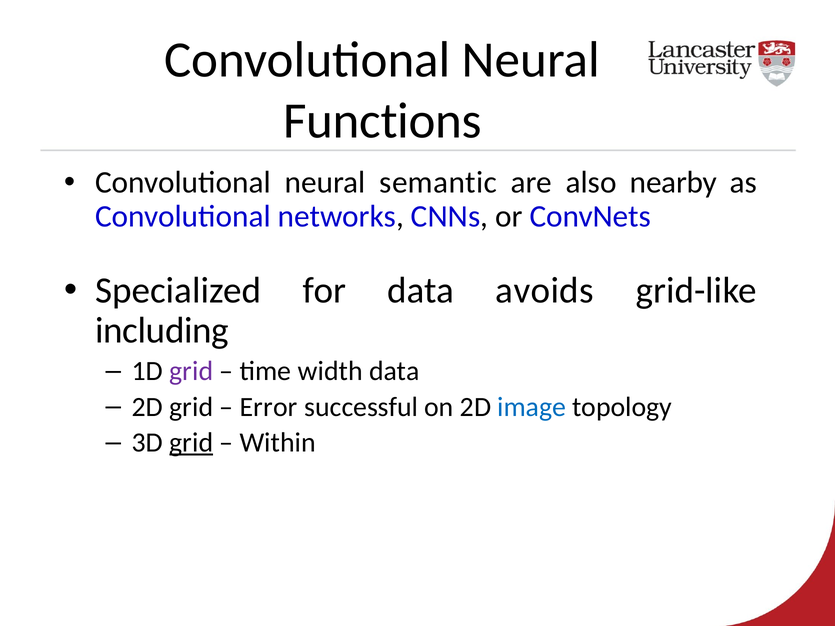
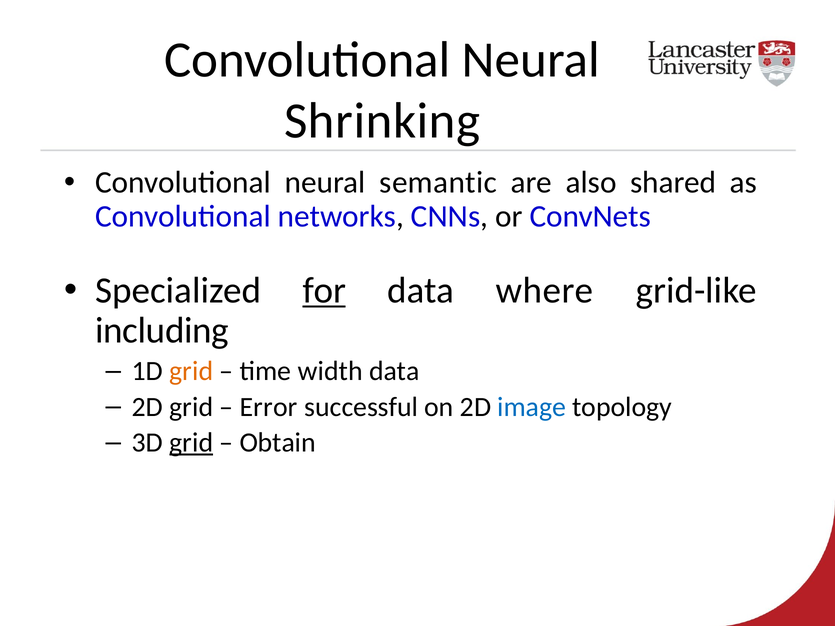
Functions: Functions -> Shrinking
nearby: nearby -> shared
for underline: none -> present
avoids: avoids -> where
grid at (191, 371) colour: purple -> orange
Within: Within -> Obtain
